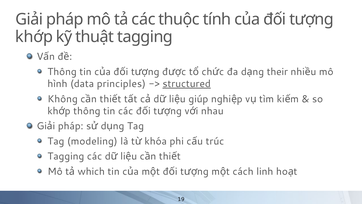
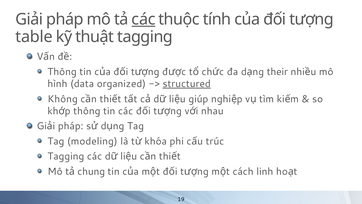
các at (144, 19) underline: none -> present
khớp: khớp -> table
principles: principles -> organized
which: which -> chung
